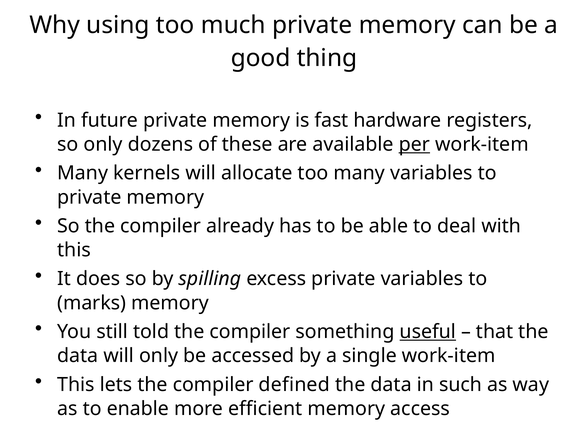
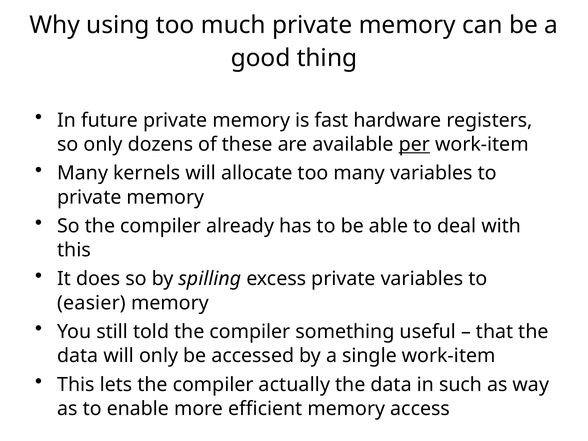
marks: marks -> easier
useful underline: present -> none
defined: defined -> actually
